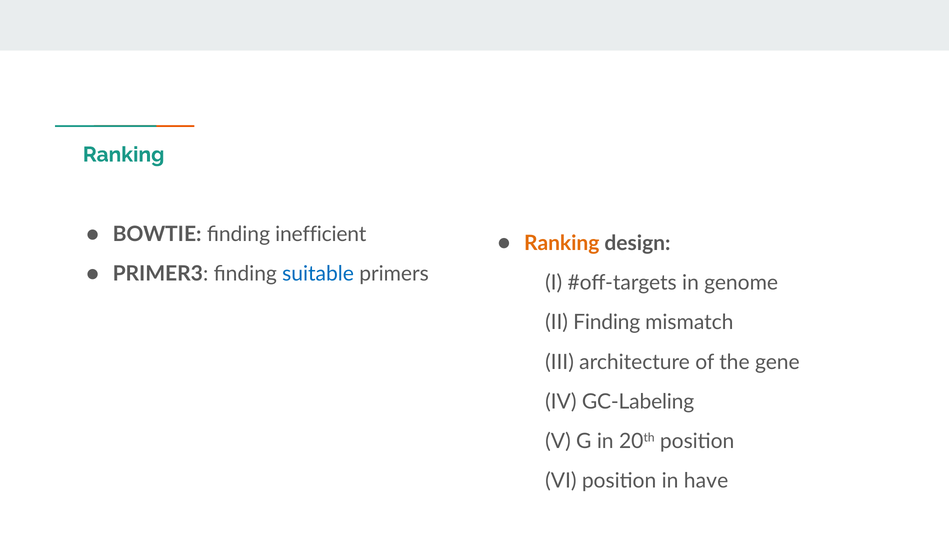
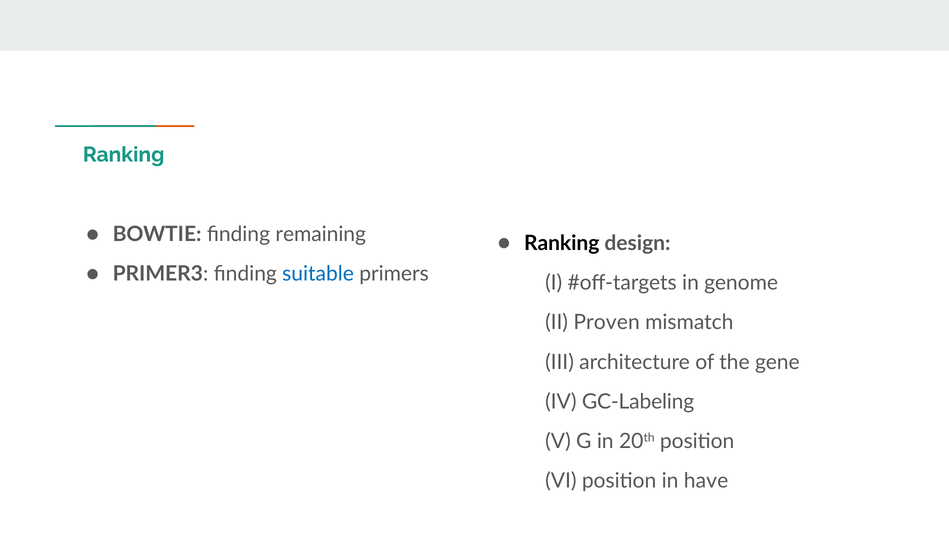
inefficient: inefficient -> remaining
Ranking at (562, 243) colour: orange -> black
II Finding: Finding -> Proven
